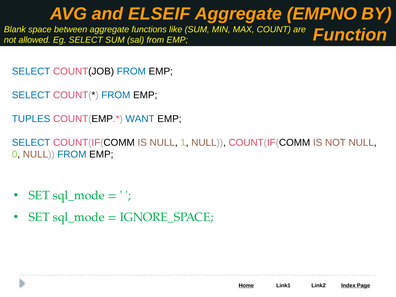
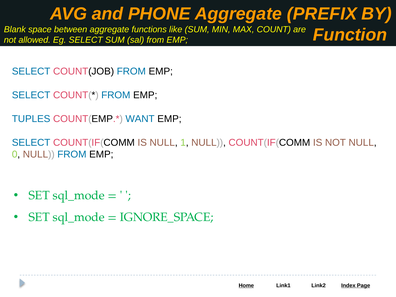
ELSEIF: ELSEIF -> PHONE
EMPNO: EMPNO -> PREFIX
